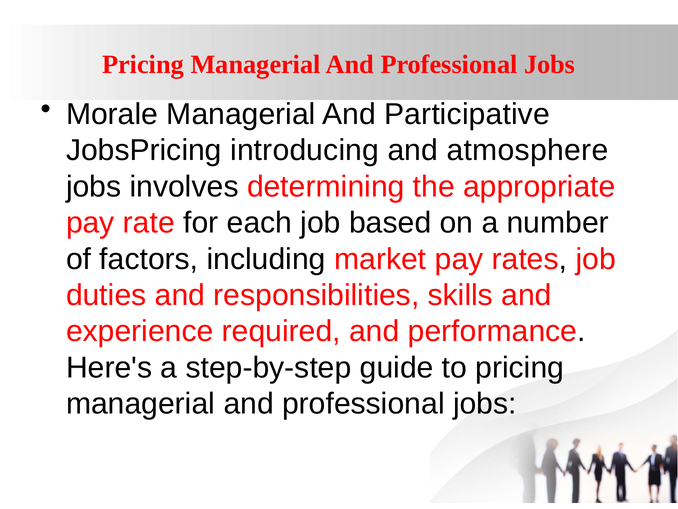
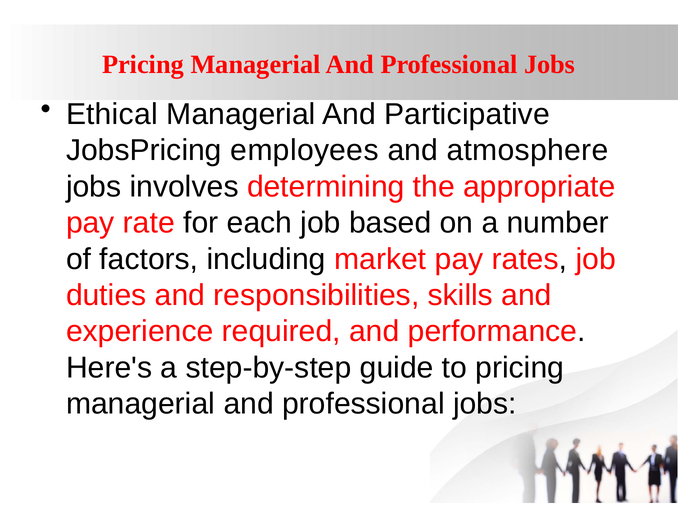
Morale: Morale -> Ethical
introducing: introducing -> employees
